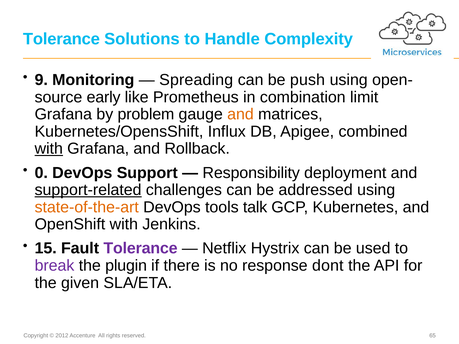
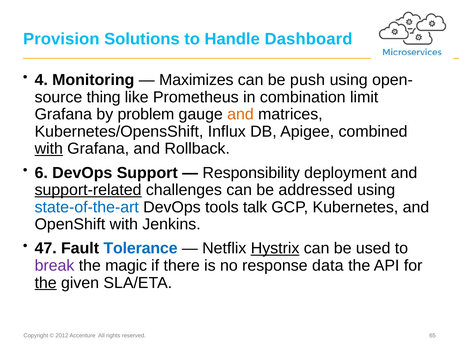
Tolerance at (61, 39): Tolerance -> Provision
Complexity: Complexity -> Dashboard
9: 9 -> 4
Spreading: Spreading -> Maximizes
early: early -> thing
0: 0 -> 6
state-of-the-art colour: orange -> blue
15: 15 -> 47
Tolerance at (141, 249) colour: purple -> blue
Hystrix underline: none -> present
plugin: plugin -> magic
dont: dont -> data
the at (46, 283) underline: none -> present
